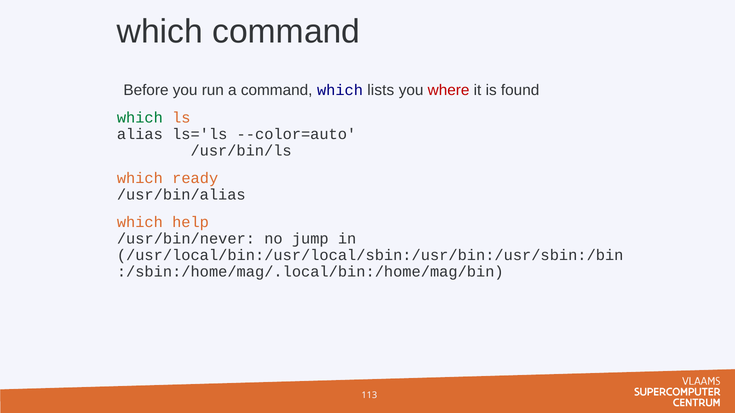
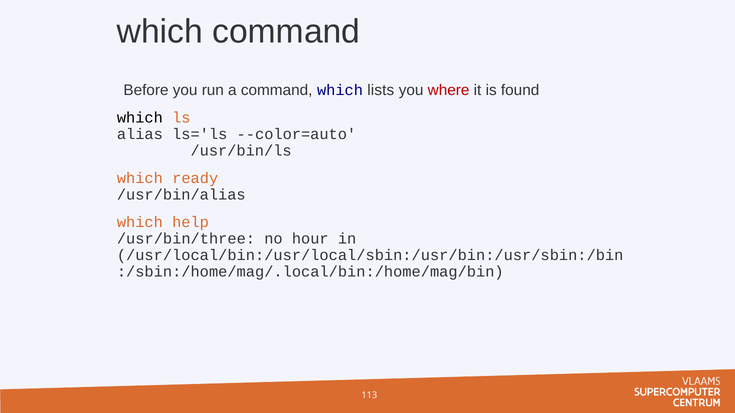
which at (140, 118) colour: green -> black
/usr/bin/never: /usr/bin/never -> /usr/bin/three
jump: jump -> hour
